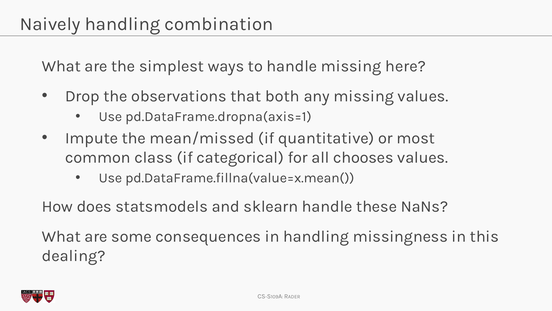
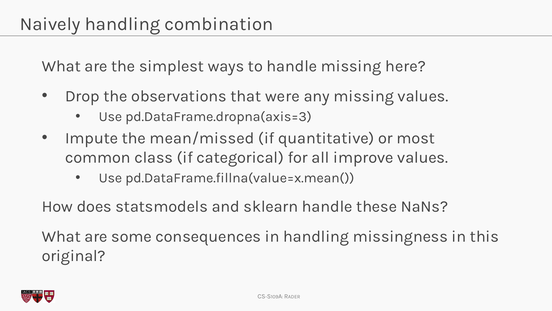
both: both -> were
pd.DataFrame.dropna(axis=1: pd.DataFrame.dropna(axis=1 -> pd.DataFrame.dropna(axis=3
chooses: chooses -> improve
dealing: dealing -> original
